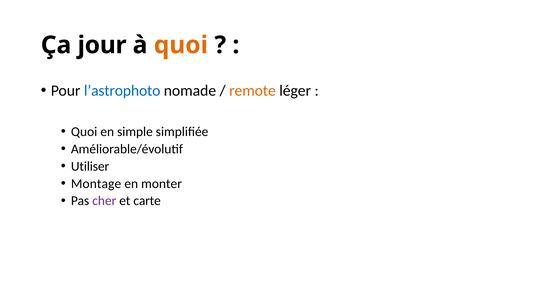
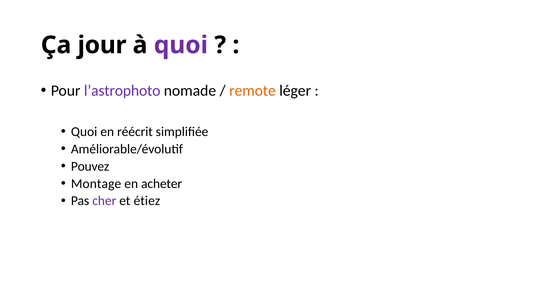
quoi at (181, 45) colour: orange -> purple
l’astrophoto colour: blue -> purple
simple: simple -> réécrit
Utiliser: Utiliser -> Pouvez
monter: monter -> acheter
carte: carte -> étiez
